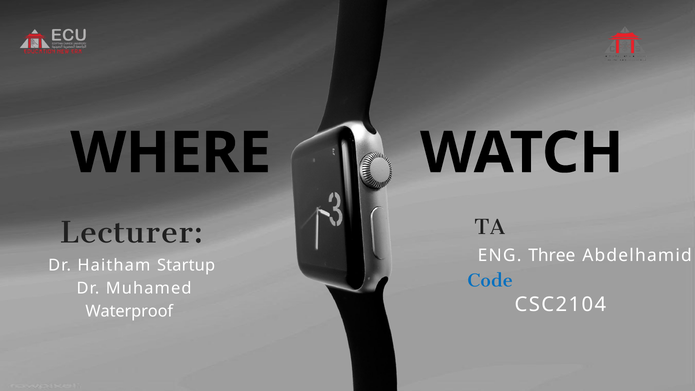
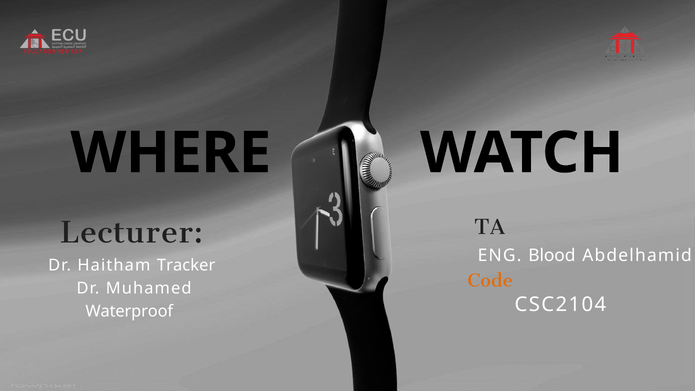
Three: Three -> Blood
Startup: Startup -> Tracker
Code colour: blue -> orange
